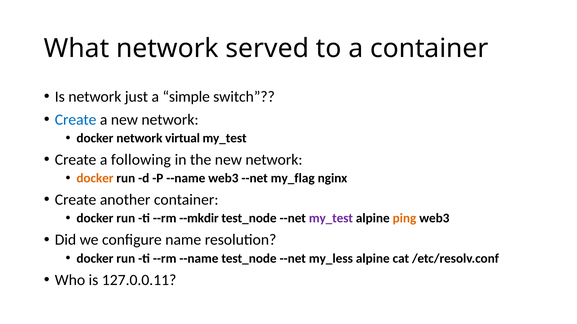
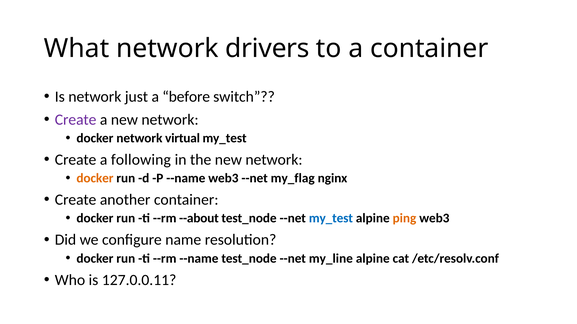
served: served -> drivers
simple: simple -> before
Create at (76, 120) colour: blue -> purple
--mkdir: --mkdir -> --about
my_test at (331, 219) colour: purple -> blue
my_less: my_less -> my_line
